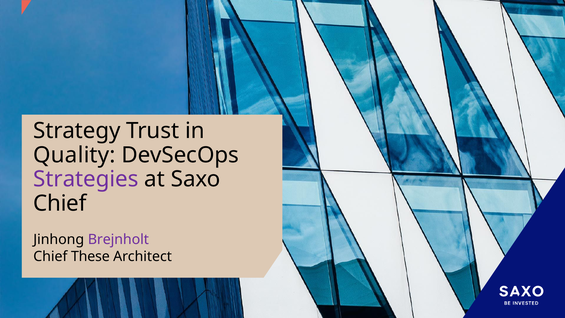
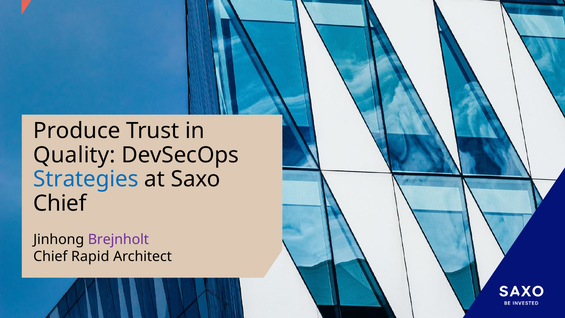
Strategy: Strategy -> Produce
Strategies colour: purple -> blue
These: These -> Rapid
